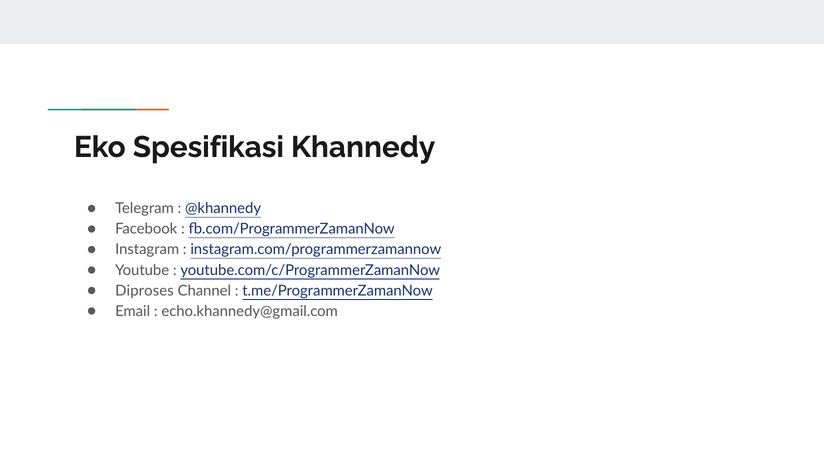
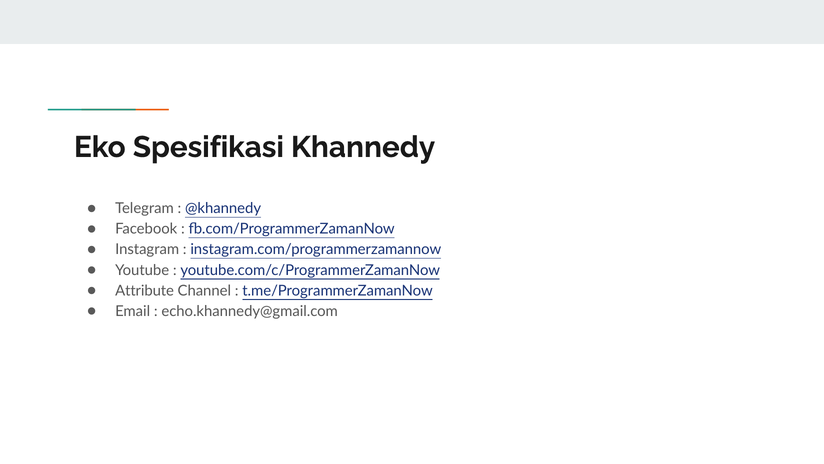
Diproses: Diproses -> Attribute
